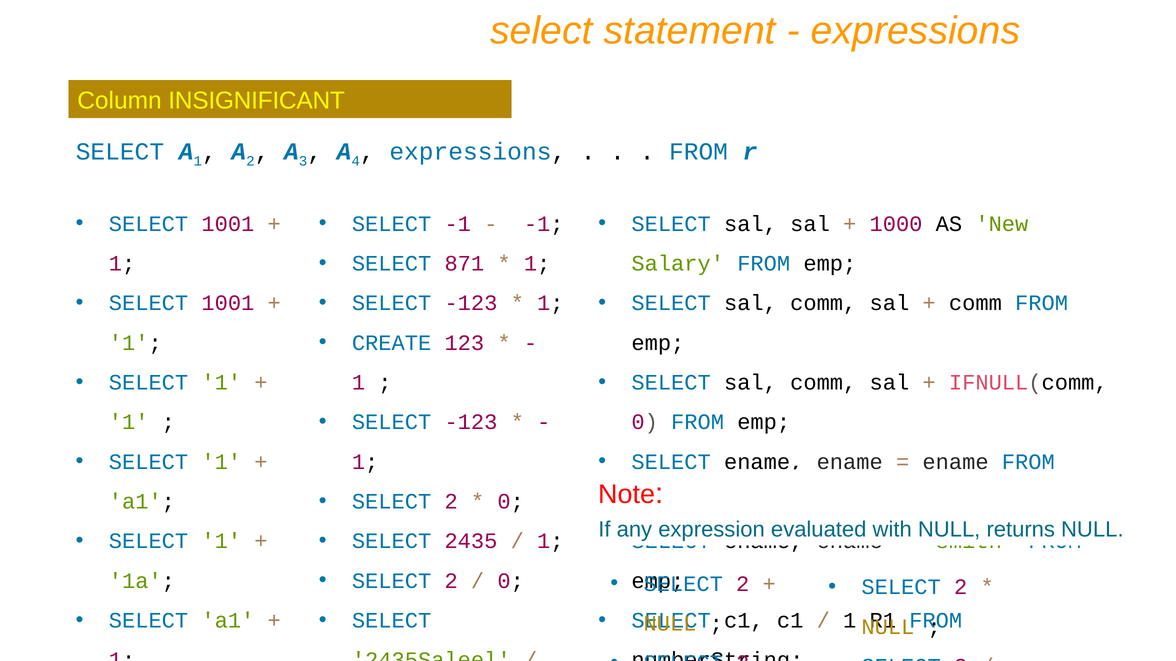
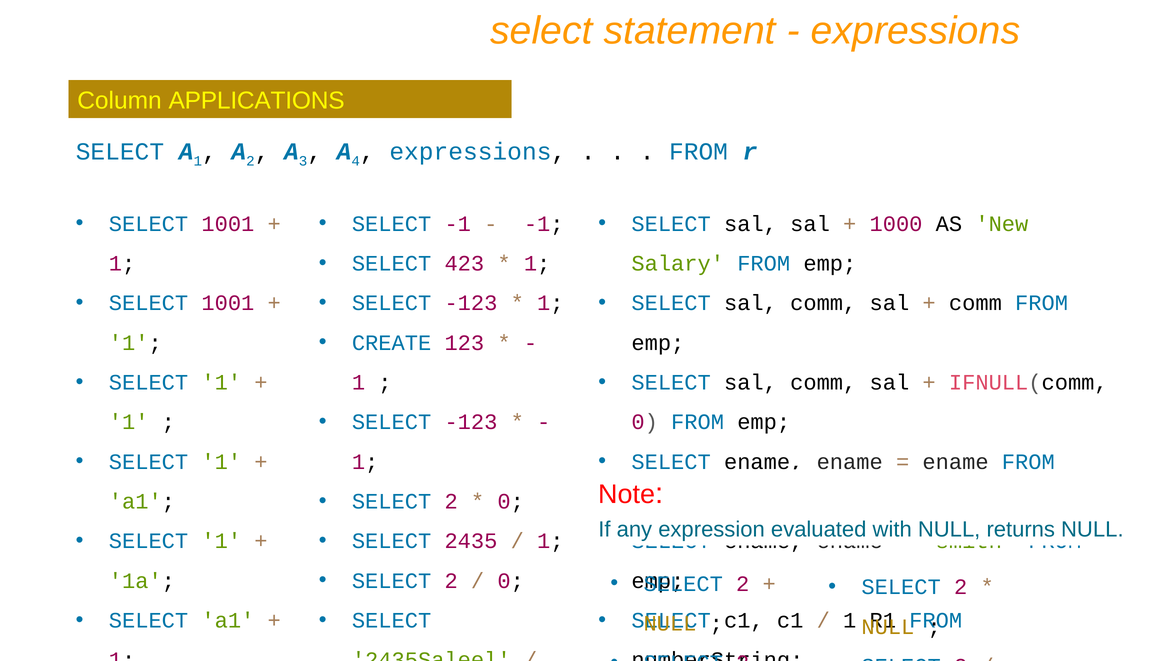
INSIGNIFICANT: INSIGNIFICANT -> APPLICATIONS
871: 871 -> 423
